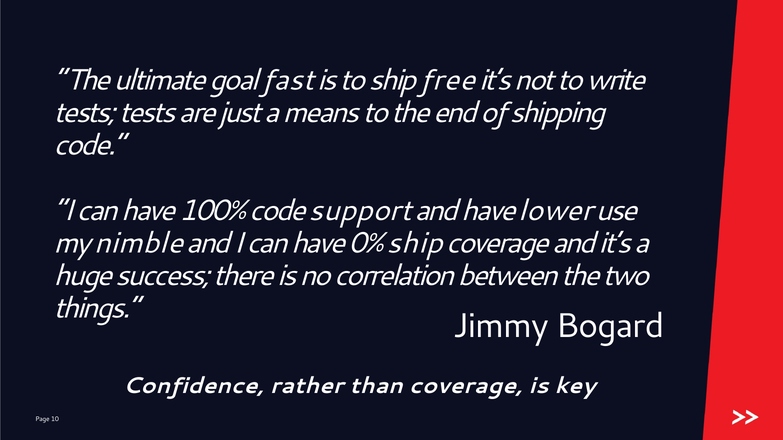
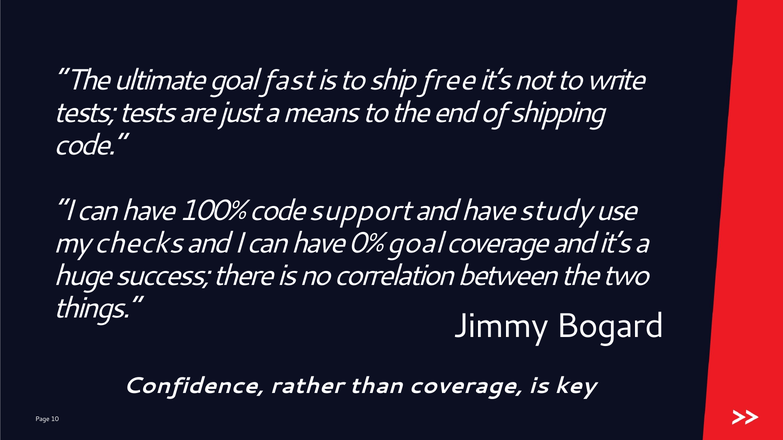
lower: lower -> study
nimble: nimble -> checks
0% ship: ship -> goal
